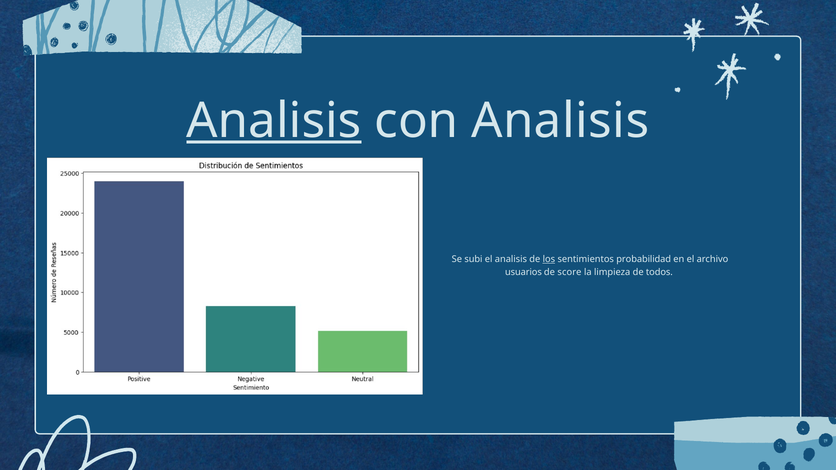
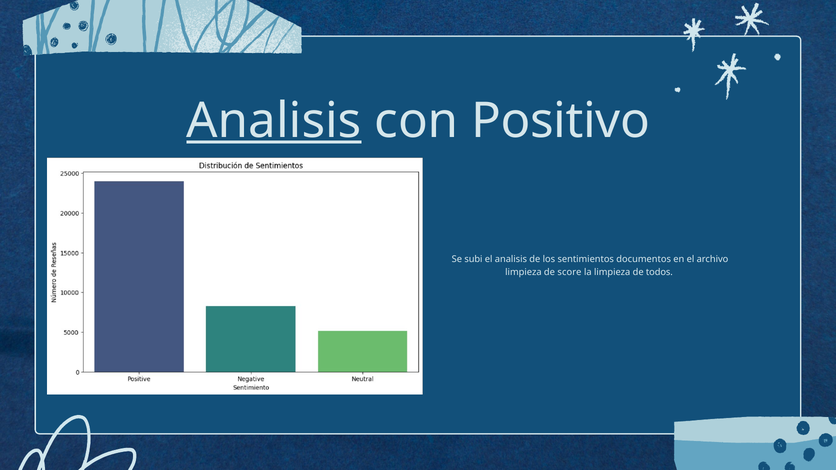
con Analisis: Analisis -> Positivo
los underline: present -> none
probabilidad: probabilidad -> documentos
usuarios at (523, 272): usuarios -> limpieza
